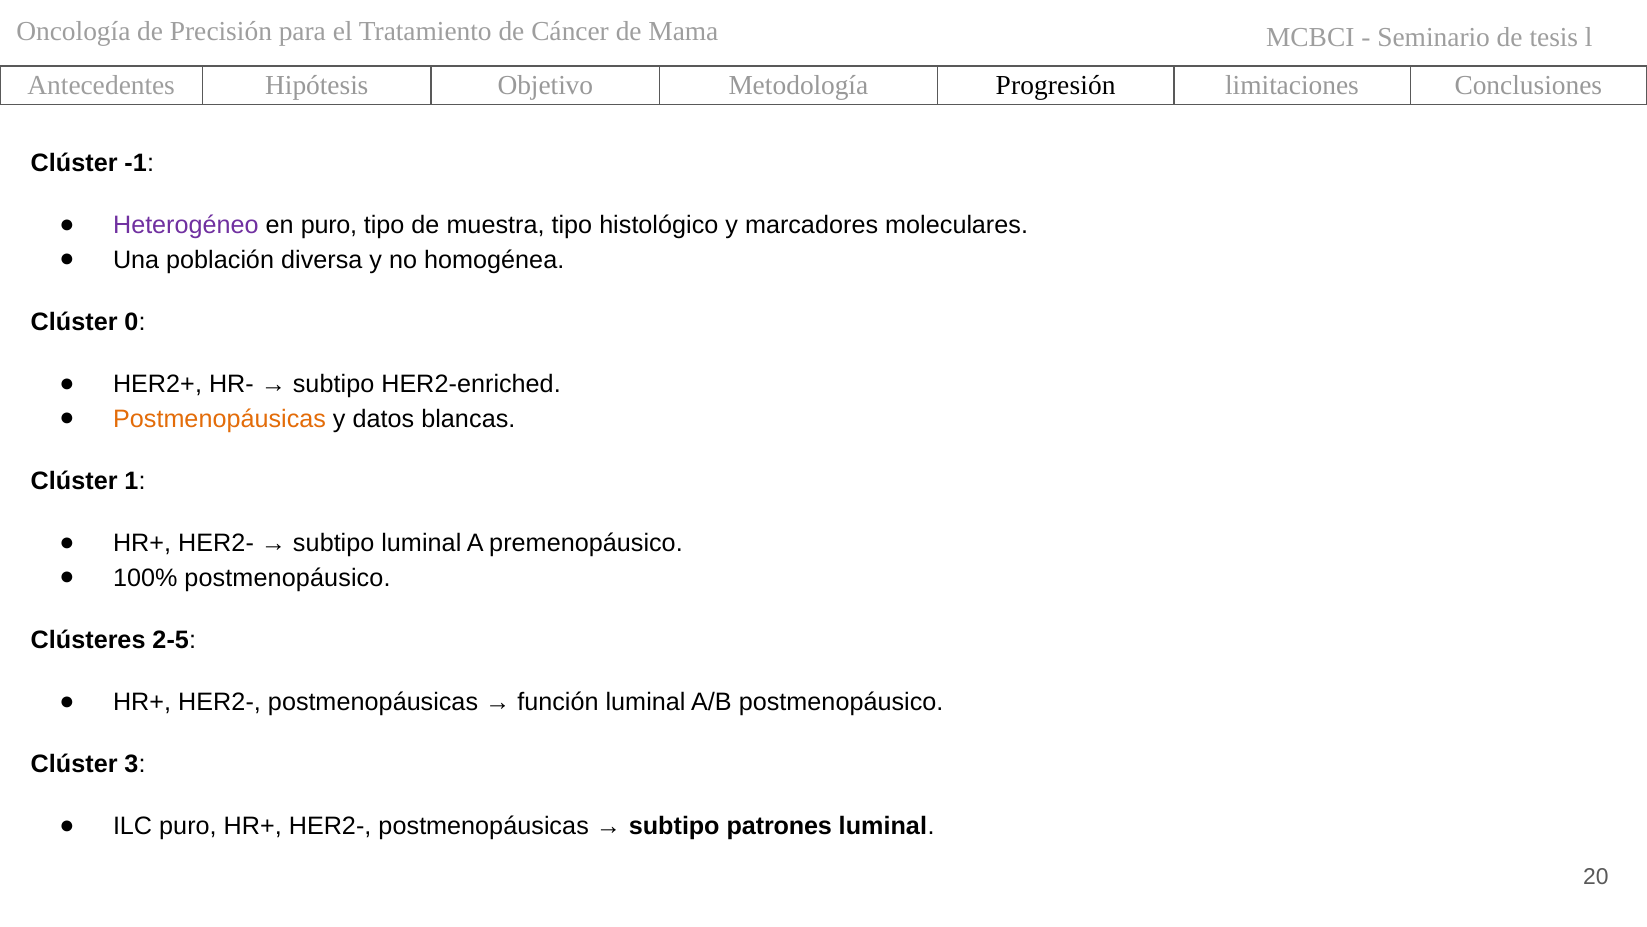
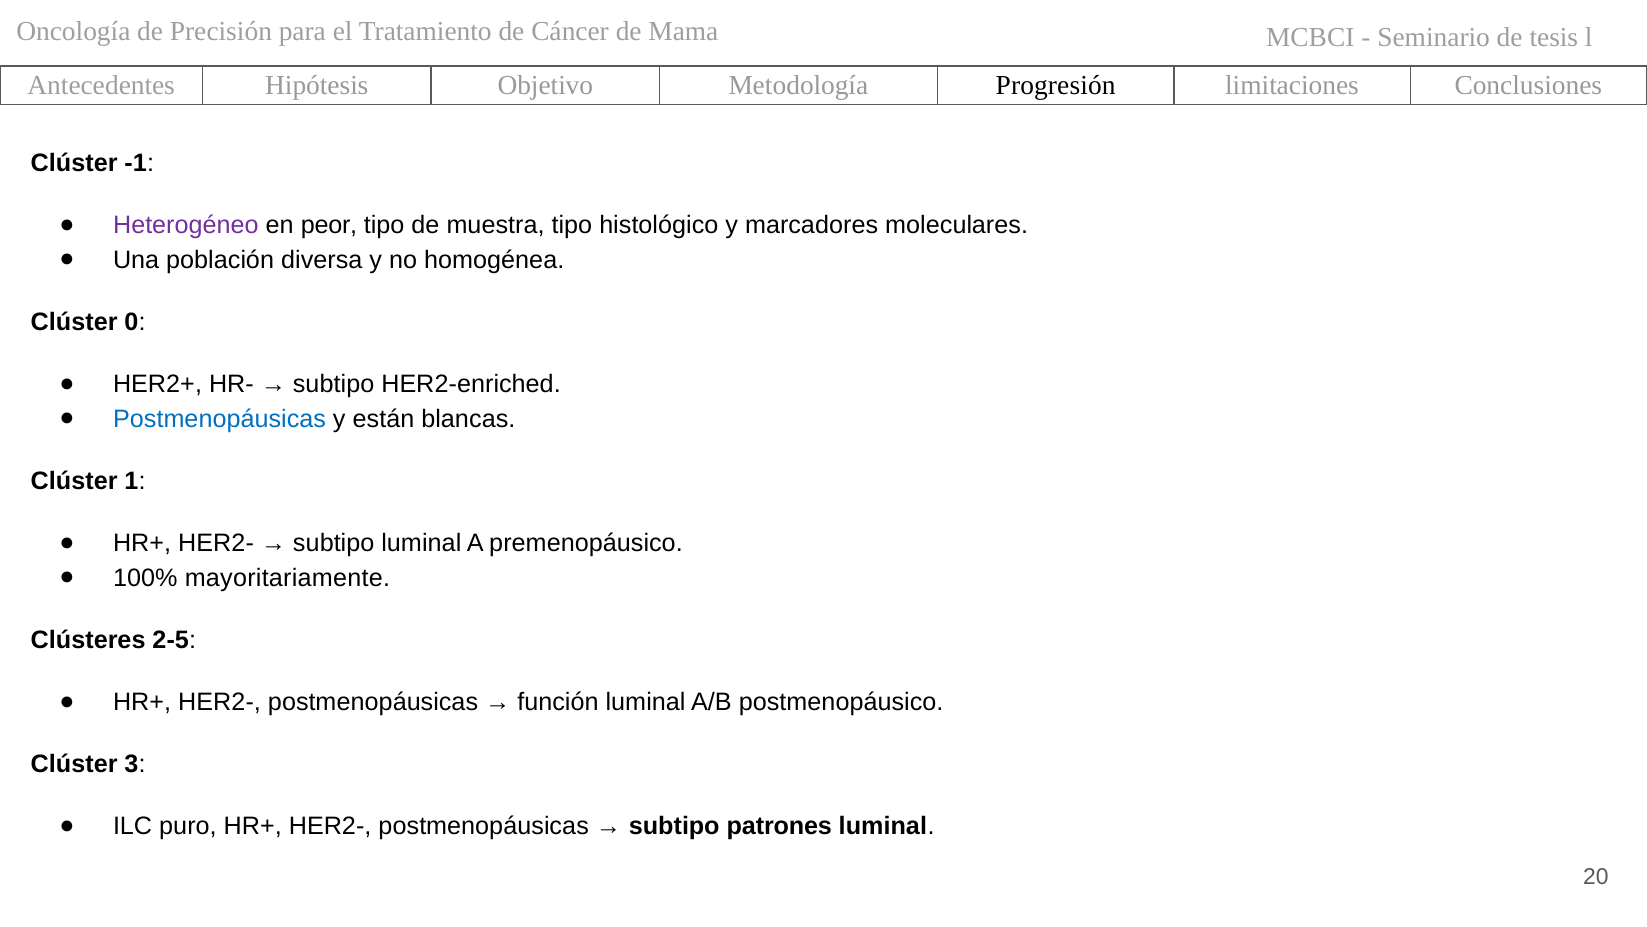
en puro: puro -> peor
Postmenopáusicas at (220, 419) colour: orange -> blue
datos: datos -> están
100% postmenopáusico: postmenopáusico -> mayoritariamente
